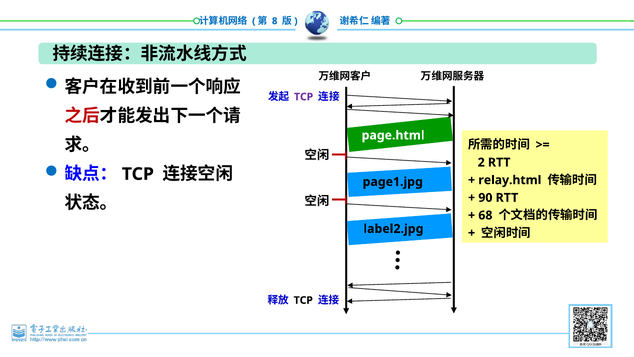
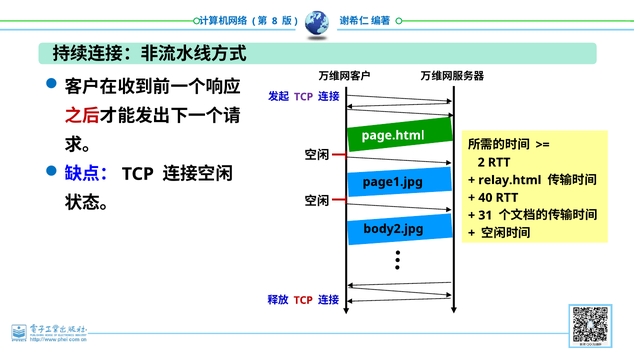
90: 90 -> 40
68: 68 -> 31
label2.jpg: label2.jpg -> body2.jpg
TCP at (303, 300) colour: black -> red
